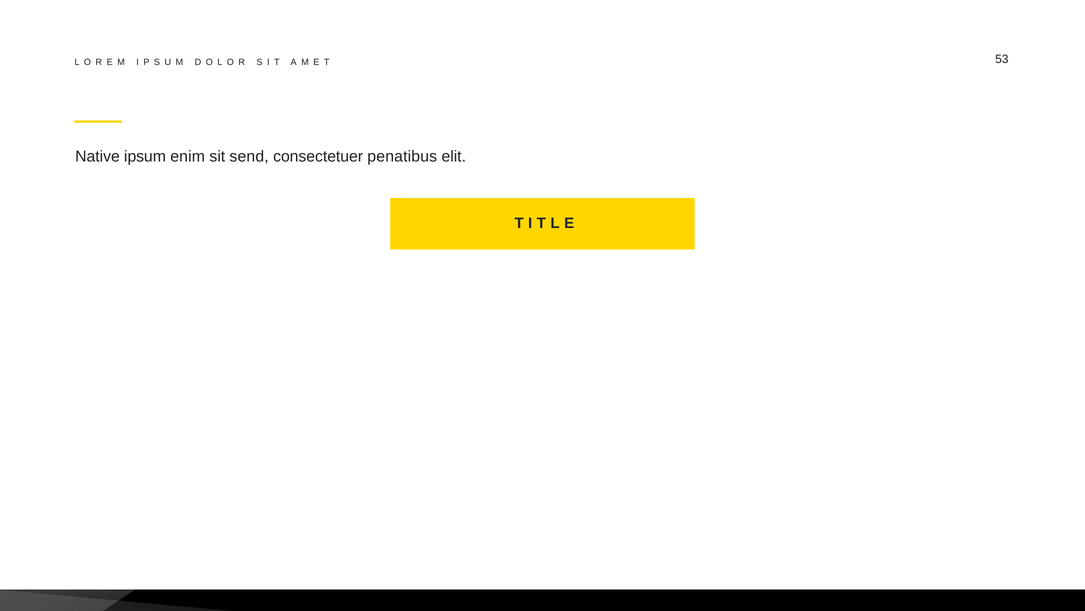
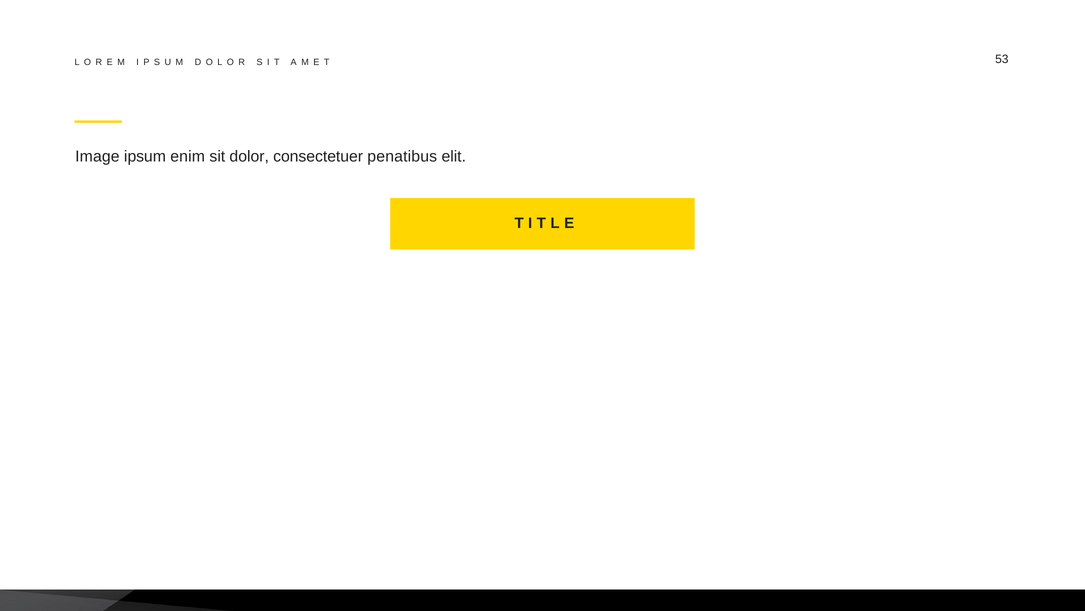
Native: Native -> Image
send: send -> dolor
